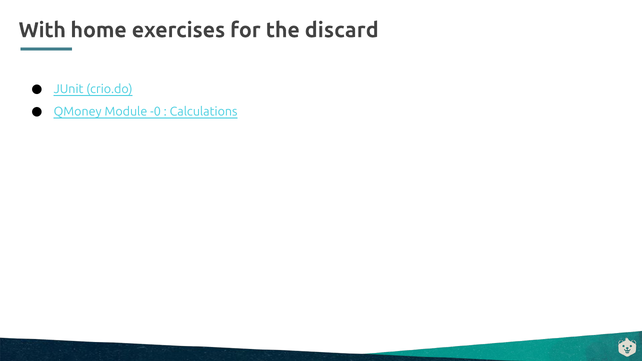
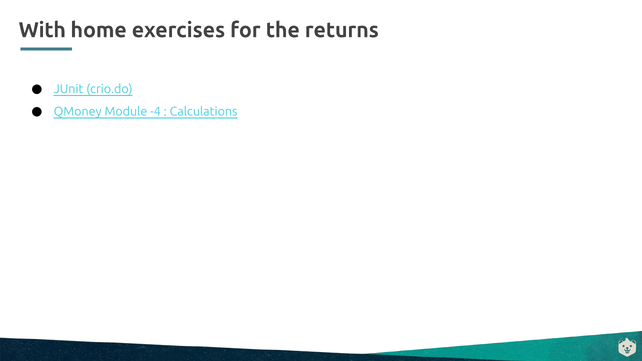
discard: discard -> returns
-0: -0 -> -4
